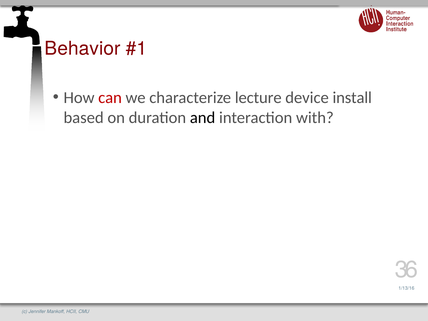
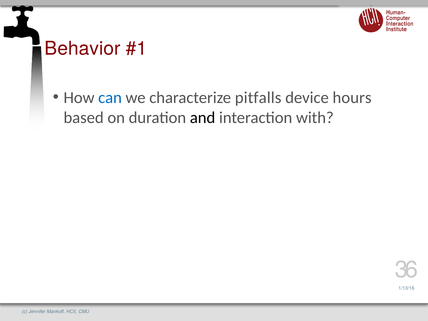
can colour: red -> blue
lecture: lecture -> pitfalls
install: install -> hours
